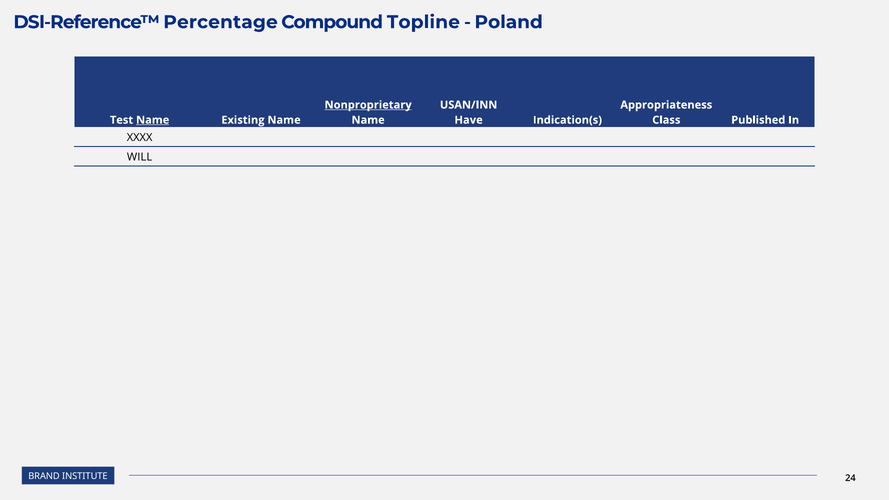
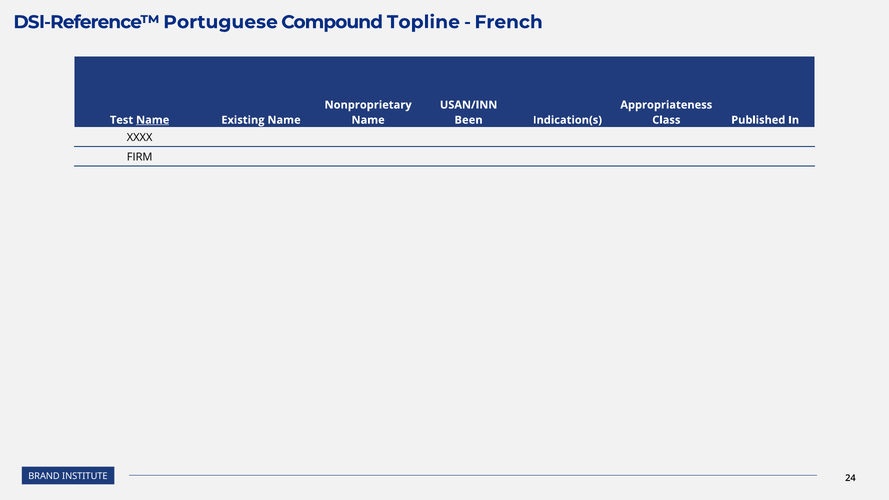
Percentage: Percentage -> Portuguese
Poland: Poland -> French
Nonproprietary underline: present -> none
Have: Have -> Been
WILL: WILL -> FIRM
